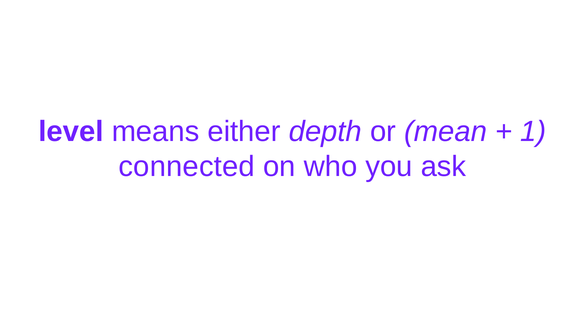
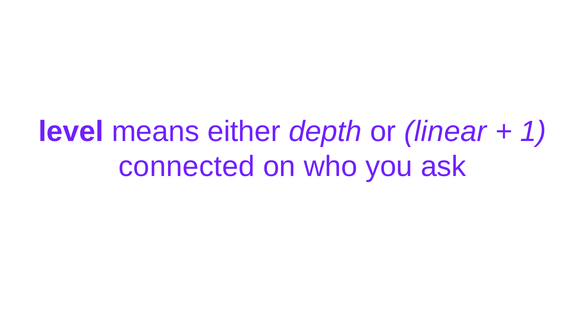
mean: mean -> linear
